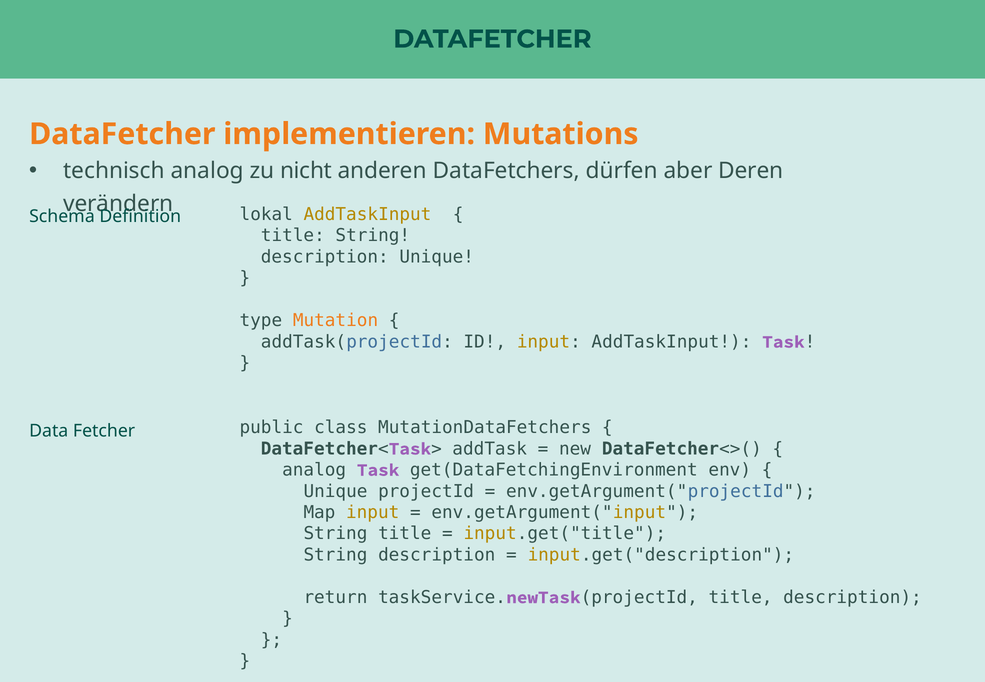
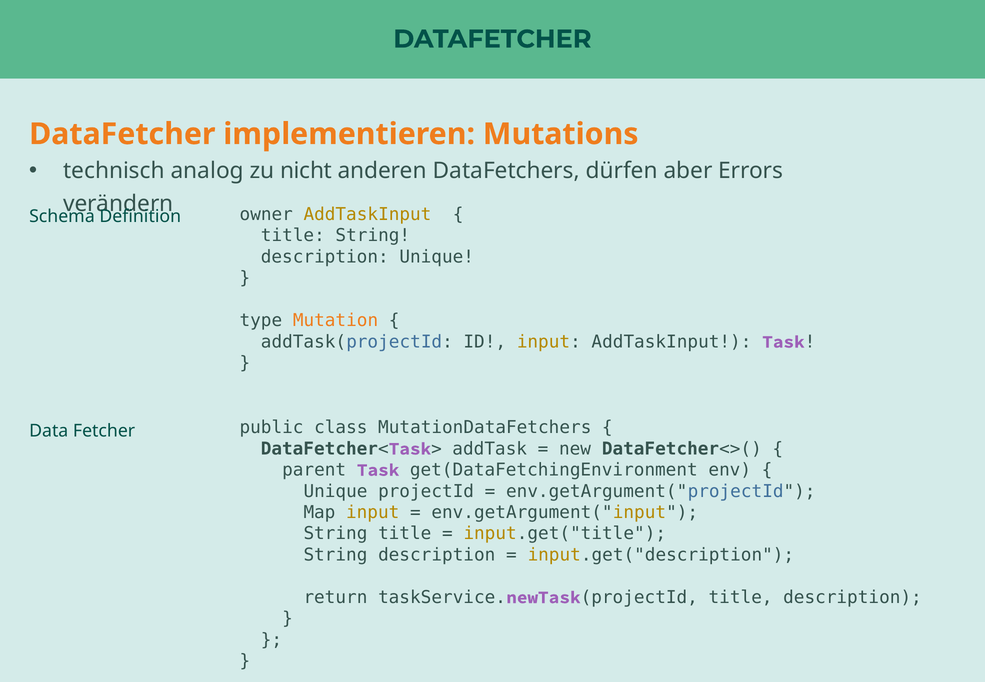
Deren: Deren -> Errors
lokal: lokal -> owner
analog at (314, 470): analog -> parent
